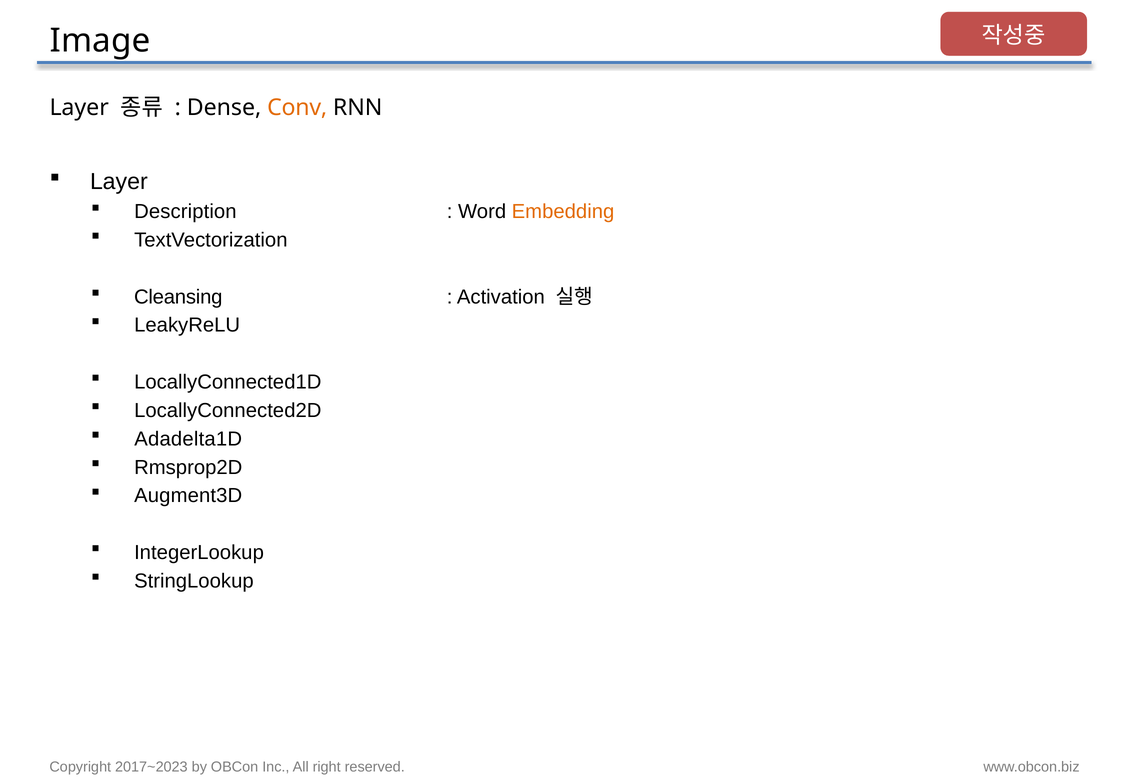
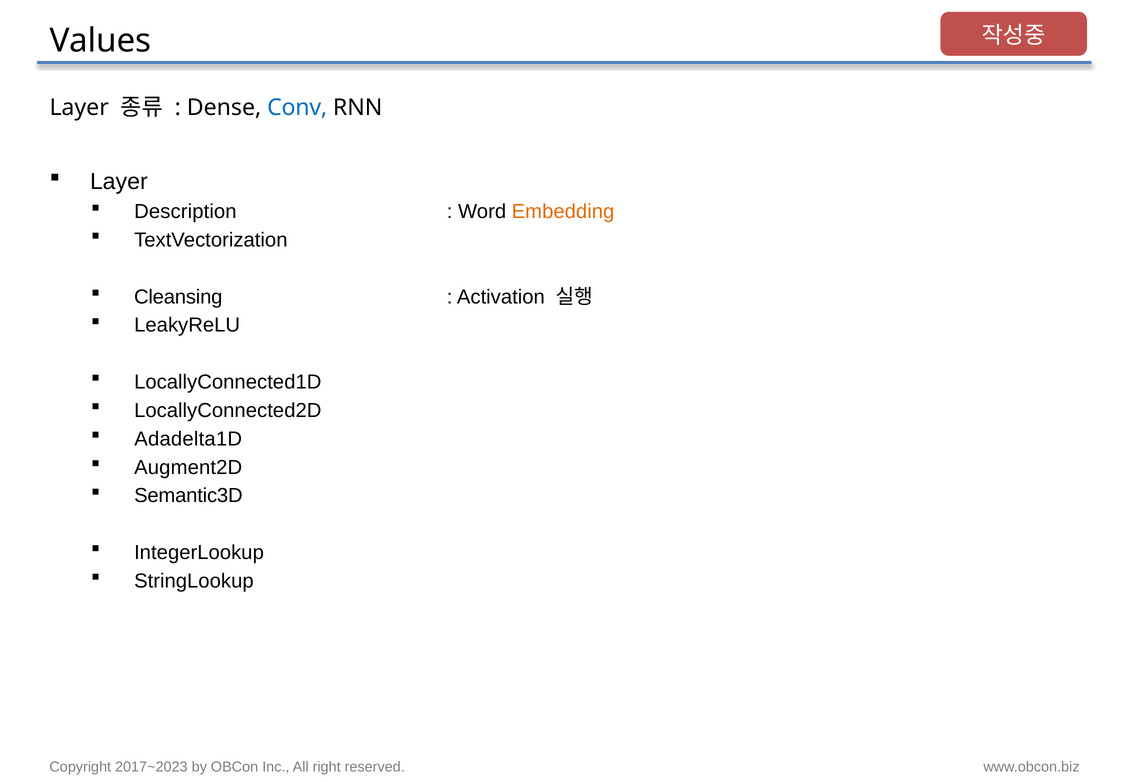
Image: Image -> Values
Conv colour: orange -> blue
Rmsprop2D: Rmsprop2D -> Augment2D
Augment3D: Augment3D -> Semantic3D
